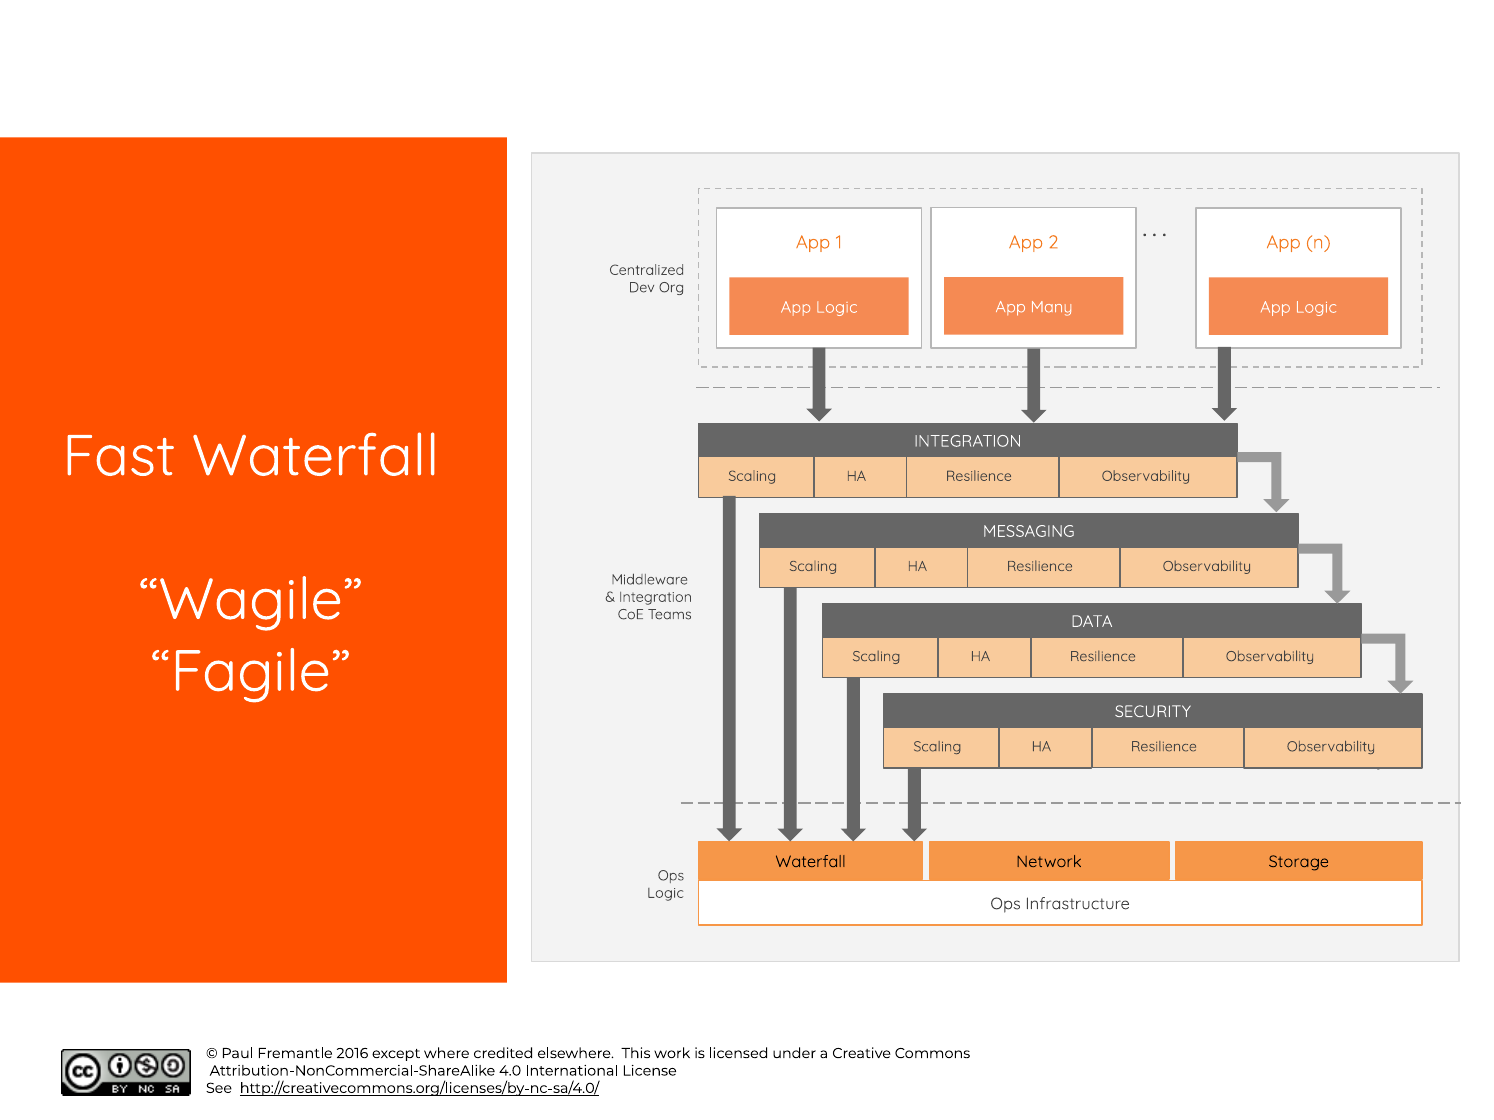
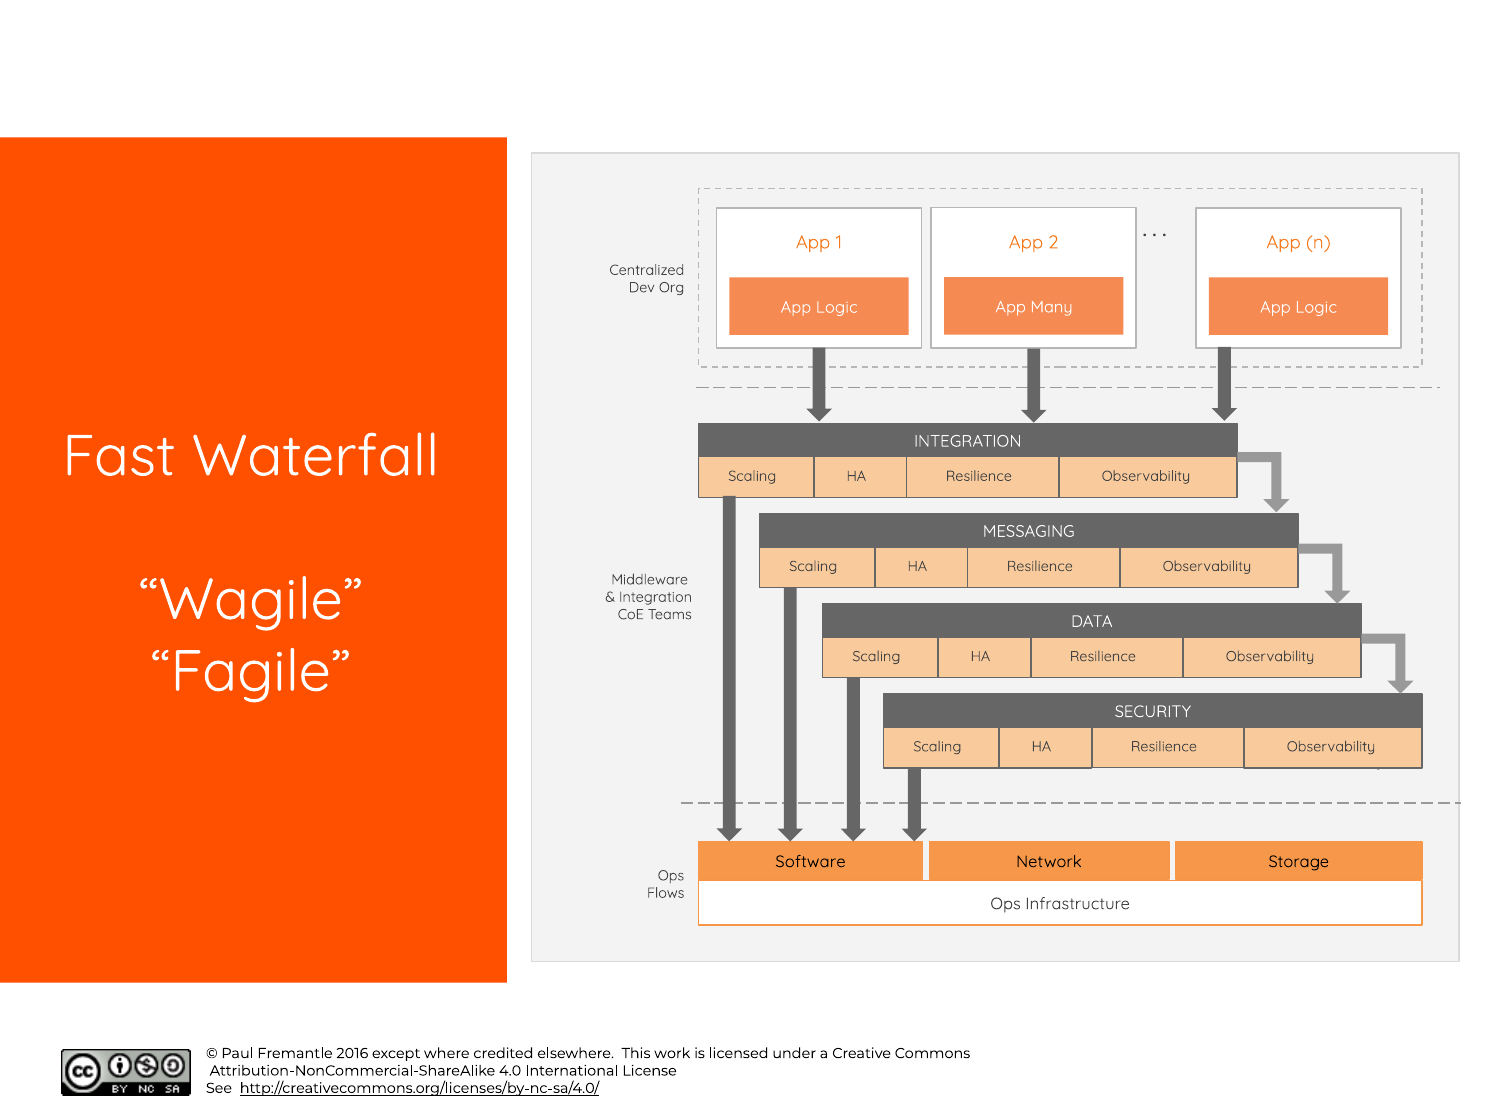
Waterfall at (811, 862): Waterfall -> Software
Logic at (666, 893): Logic -> Flows
